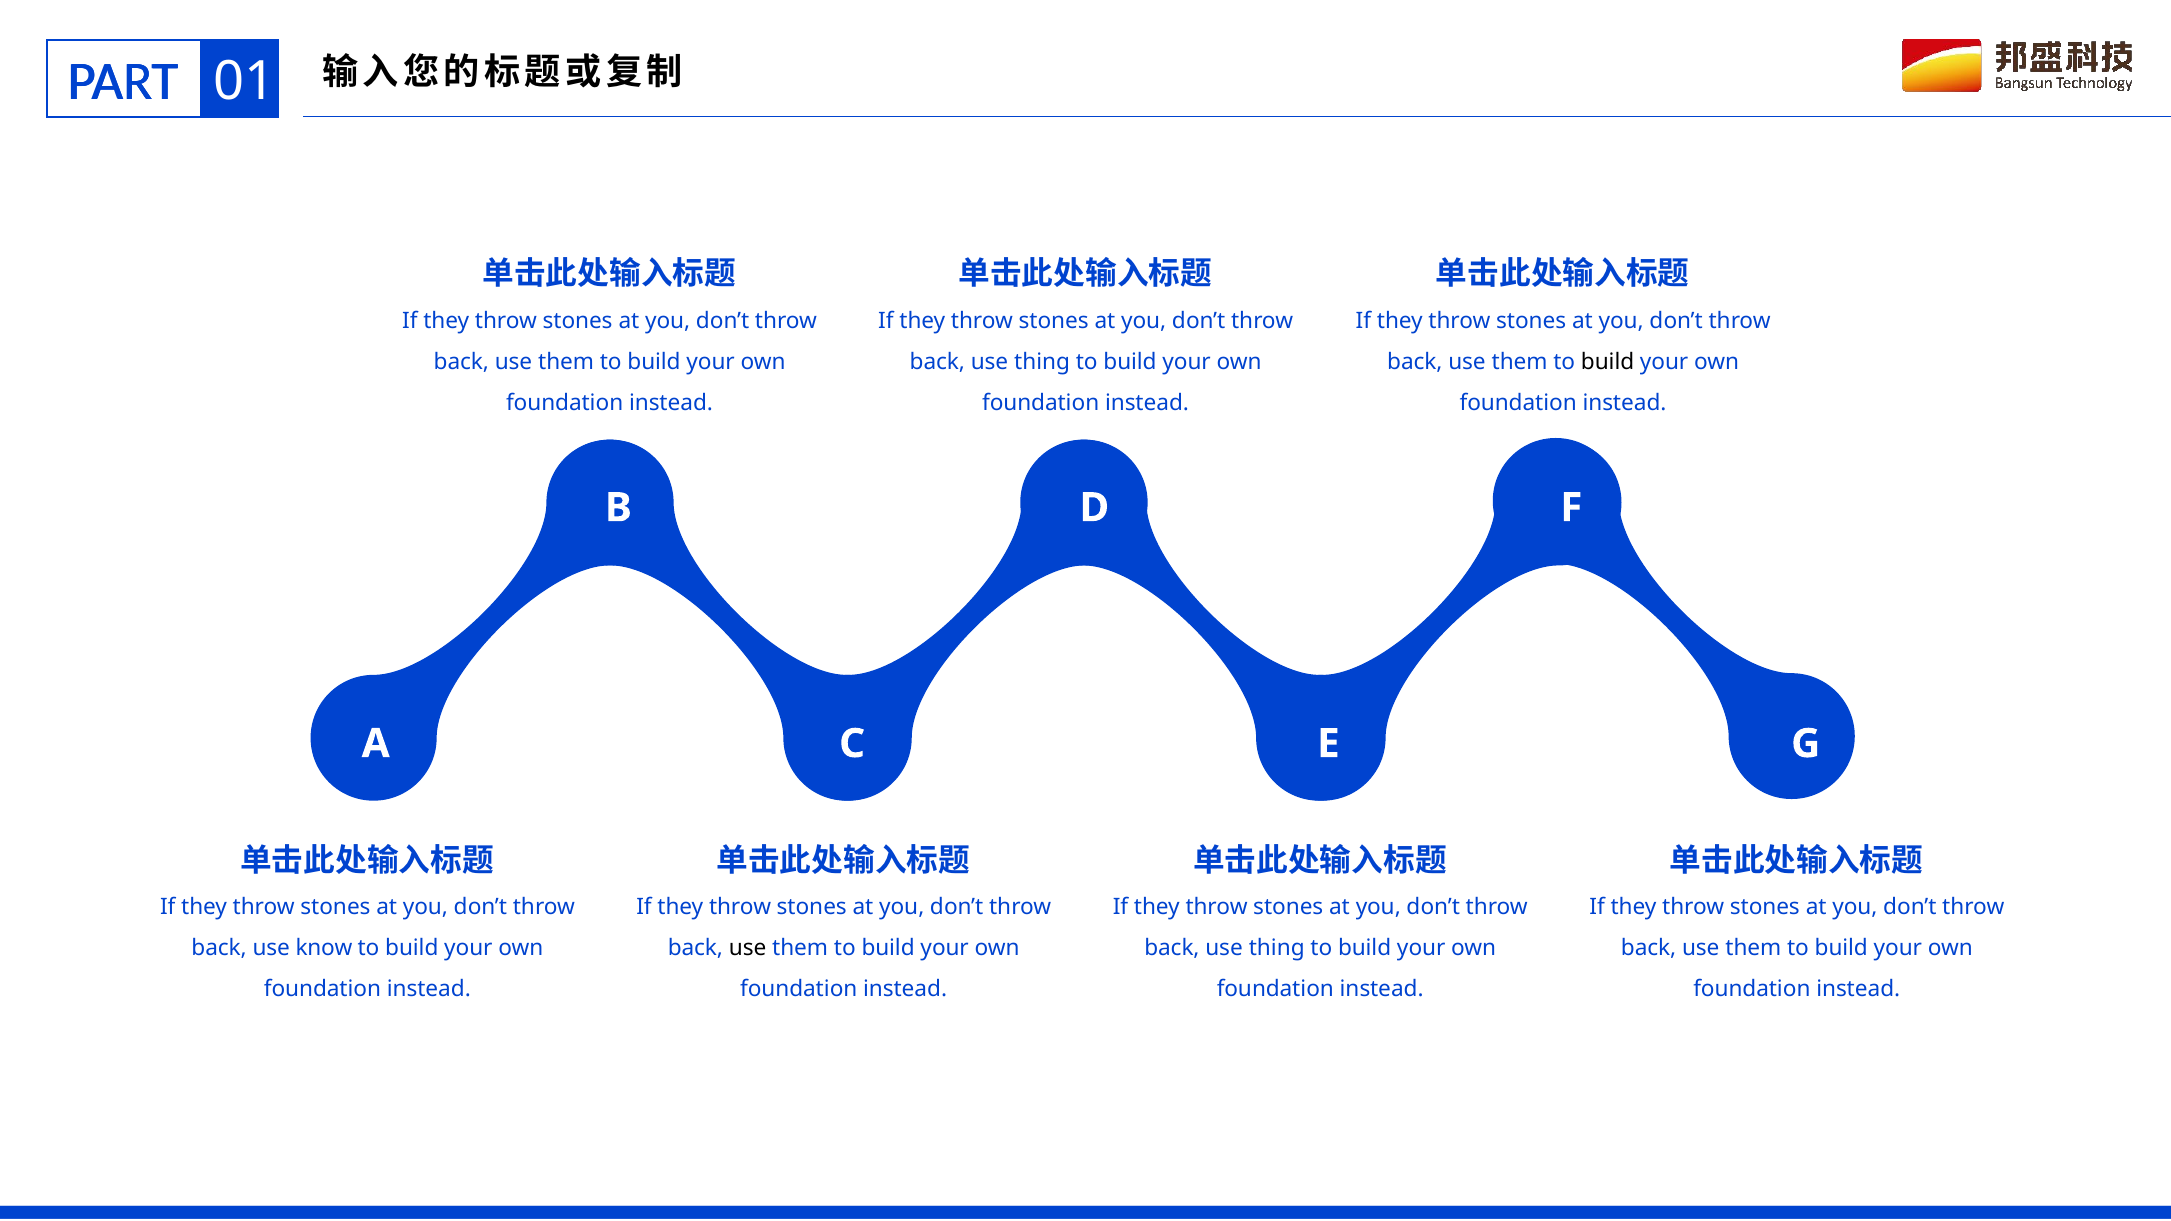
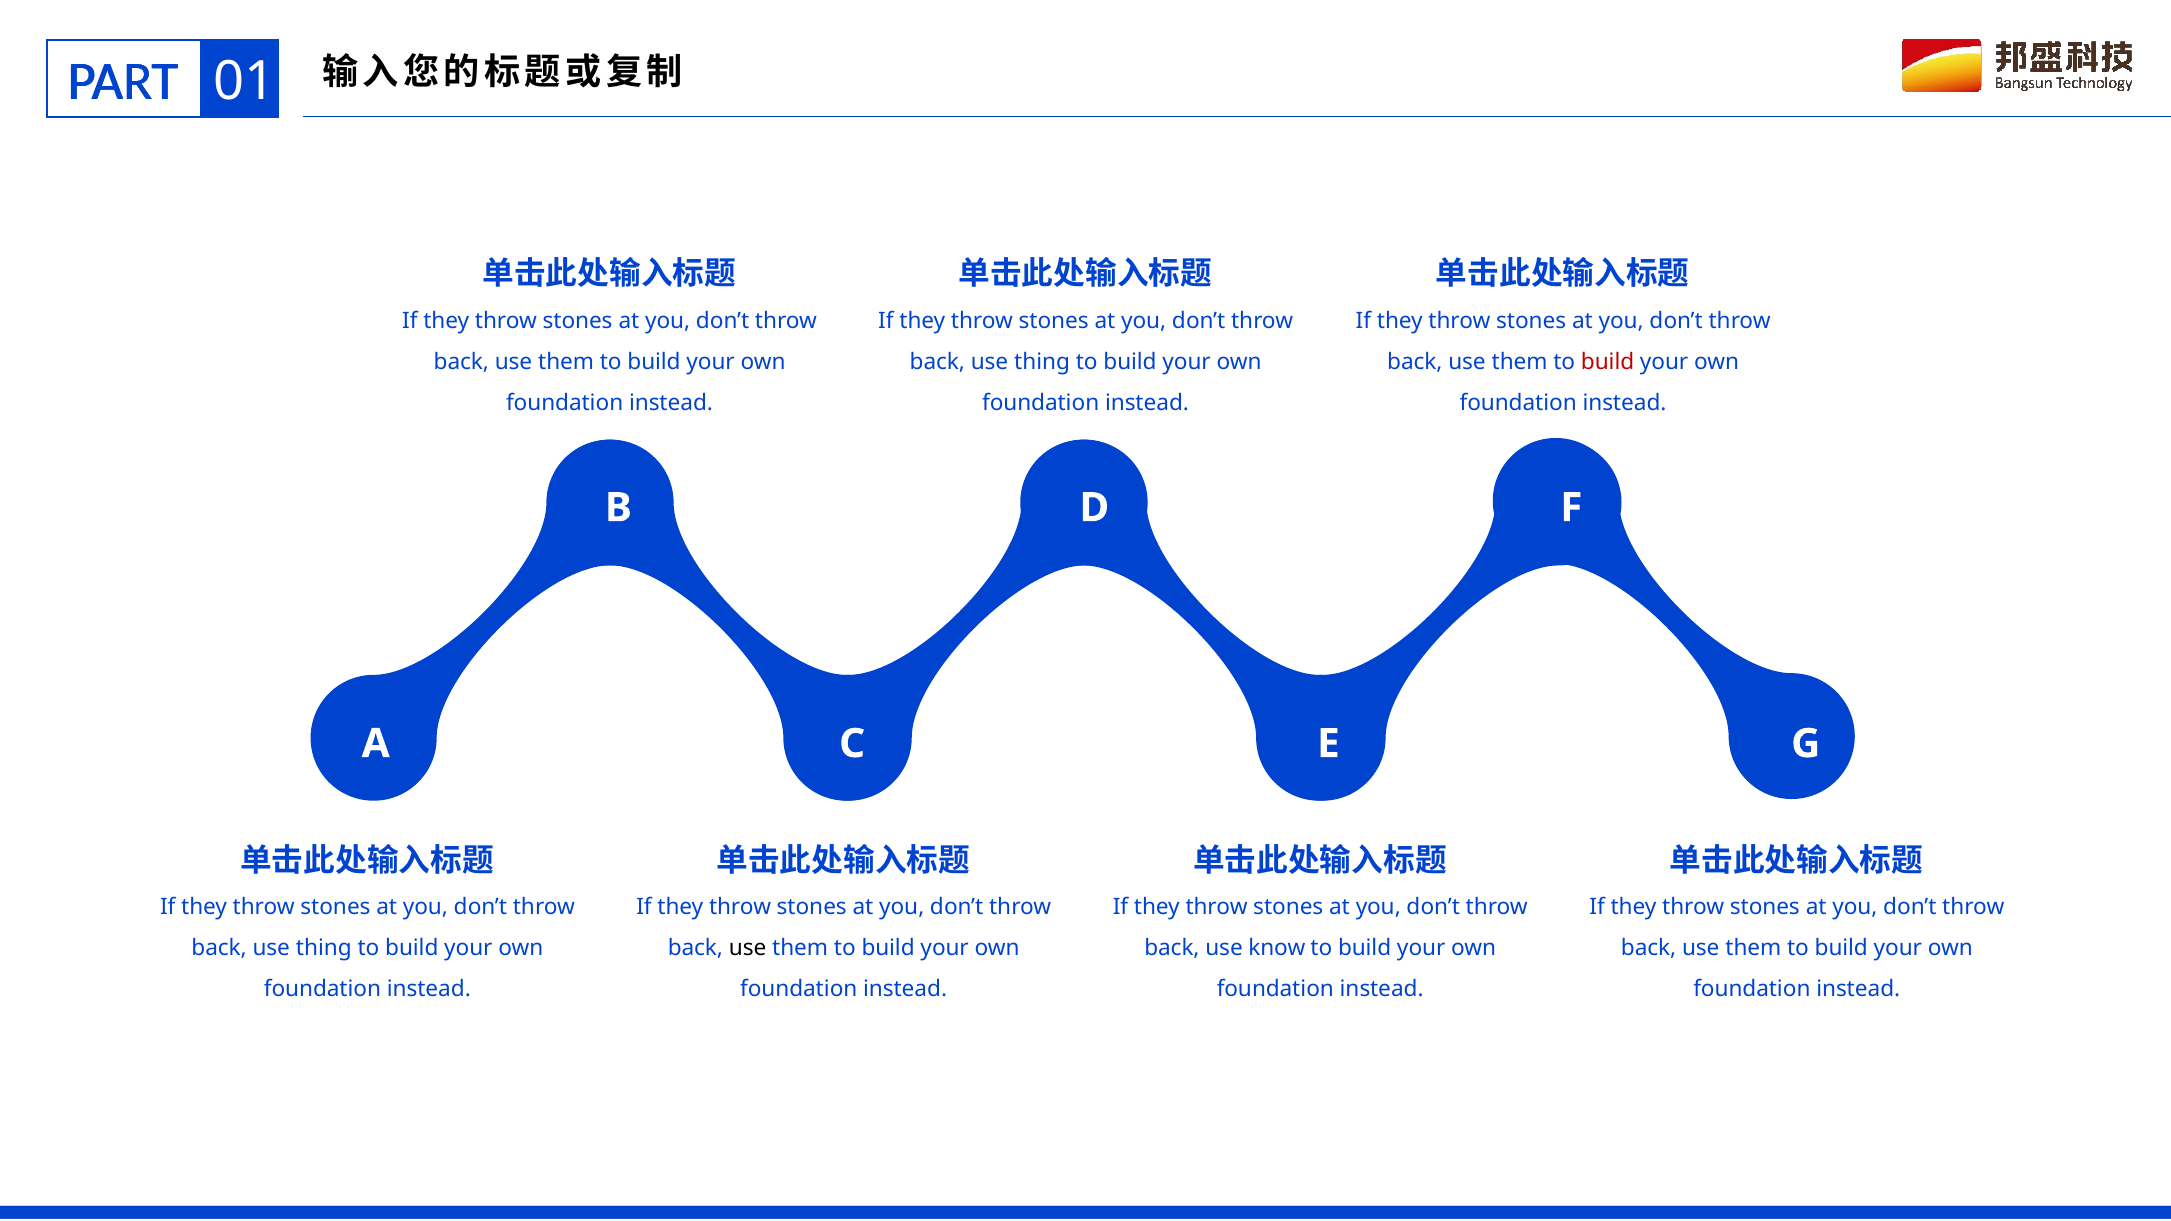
build at (1608, 362) colour: black -> red
know at (324, 948): know -> thing
thing at (1277, 948): thing -> know
